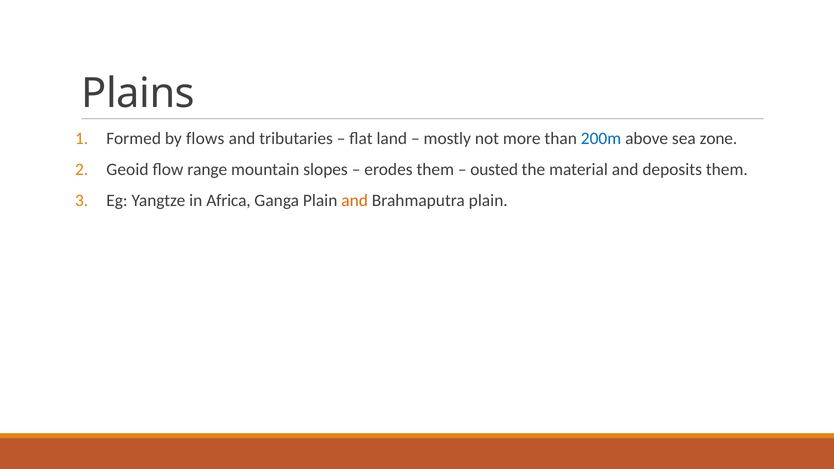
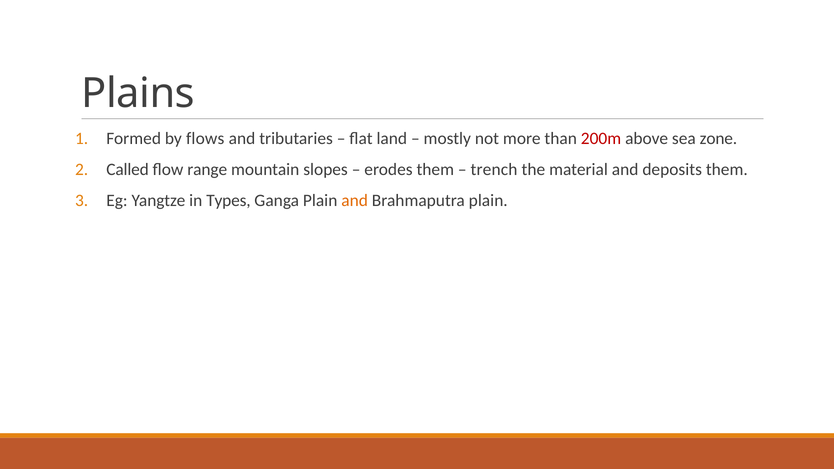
200m colour: blue -> red
Geoid: Geoid -> Called
ousted: ousted -> trench
Africa: Africa -> Types
